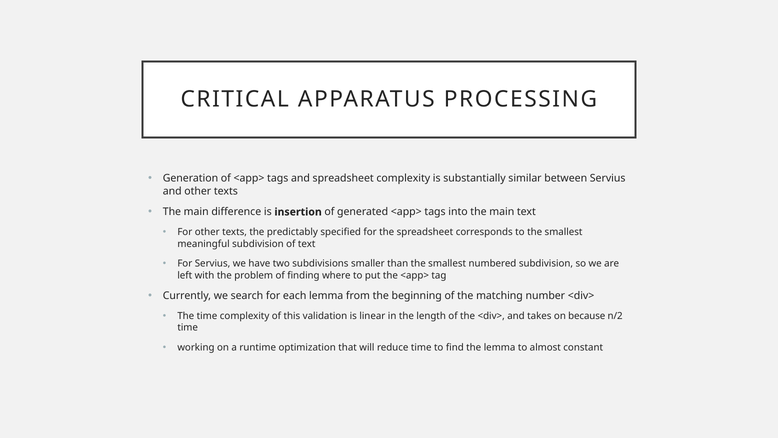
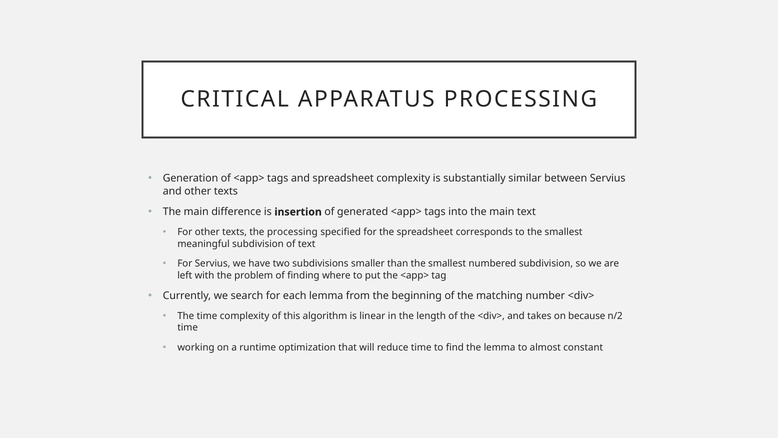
the predictably: predictably -> processing
validation: validation -> algorithm
